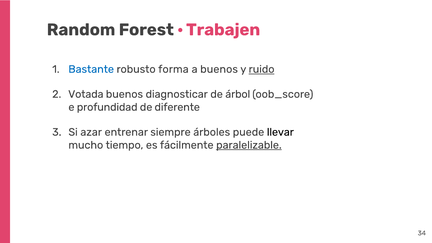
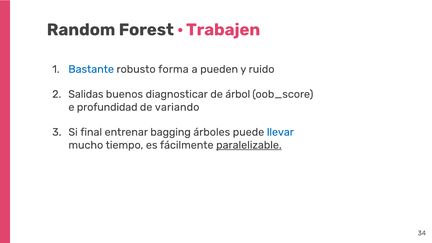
a buenos: buenos -> pueden
ruido underline: present -> none
Votada: Votada -> Salidas
diferente: diferente -> variando
azar: azar -> final
siempre: siempre -> bagging
llevar colour: black -> blue
